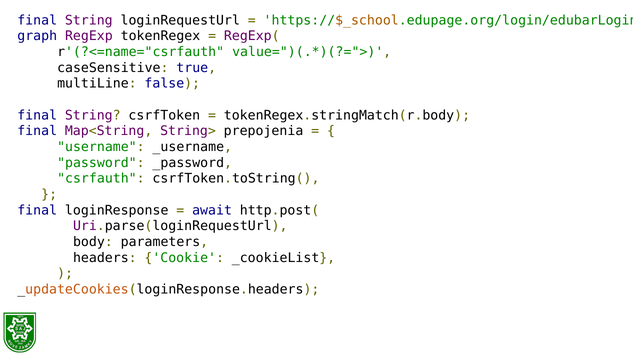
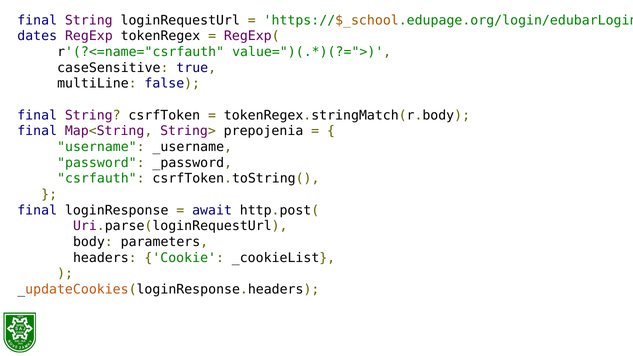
graph: graph -> dates
